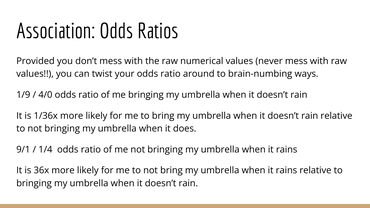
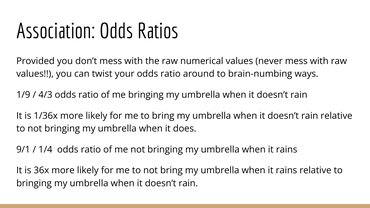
4/0: 4/0 -> 4/3
